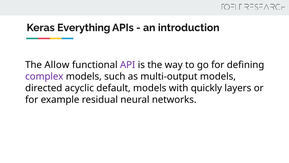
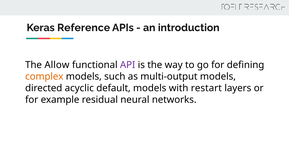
Everything: Everything -> Reference
complex colour: purple -> orange
quickly: quickly -> restart
